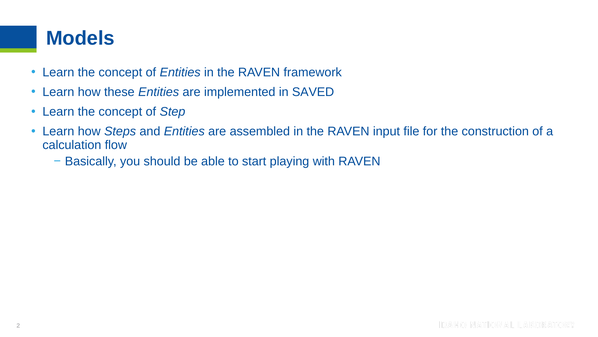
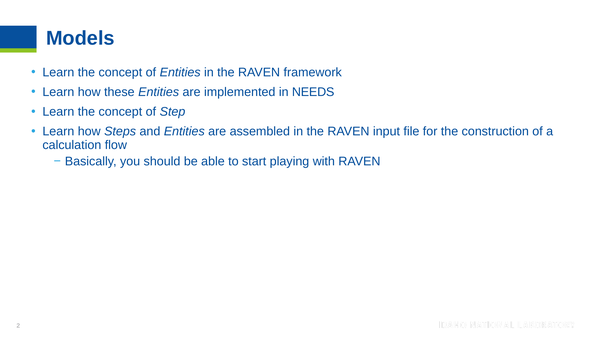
SAVED: SAVED -> NEEDS
